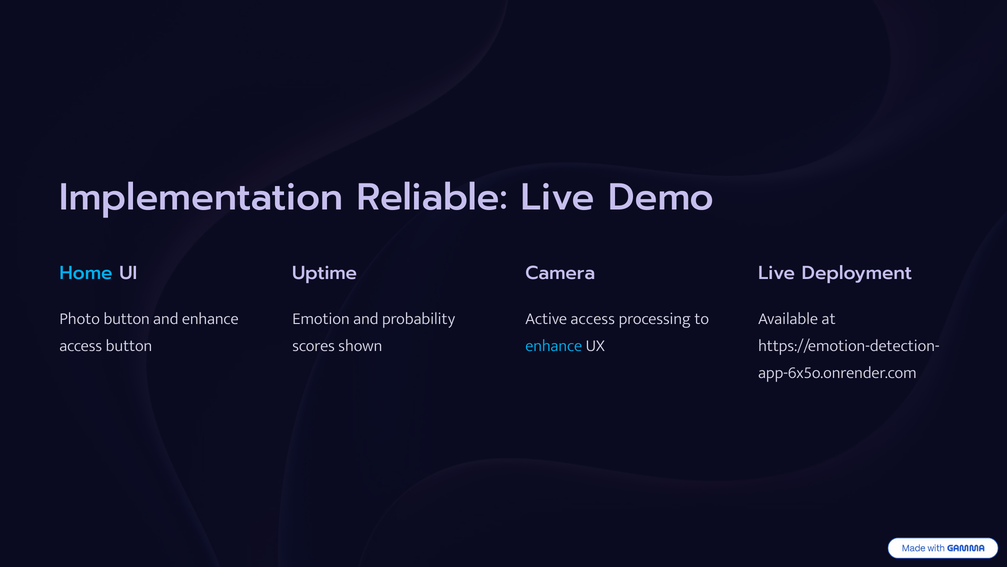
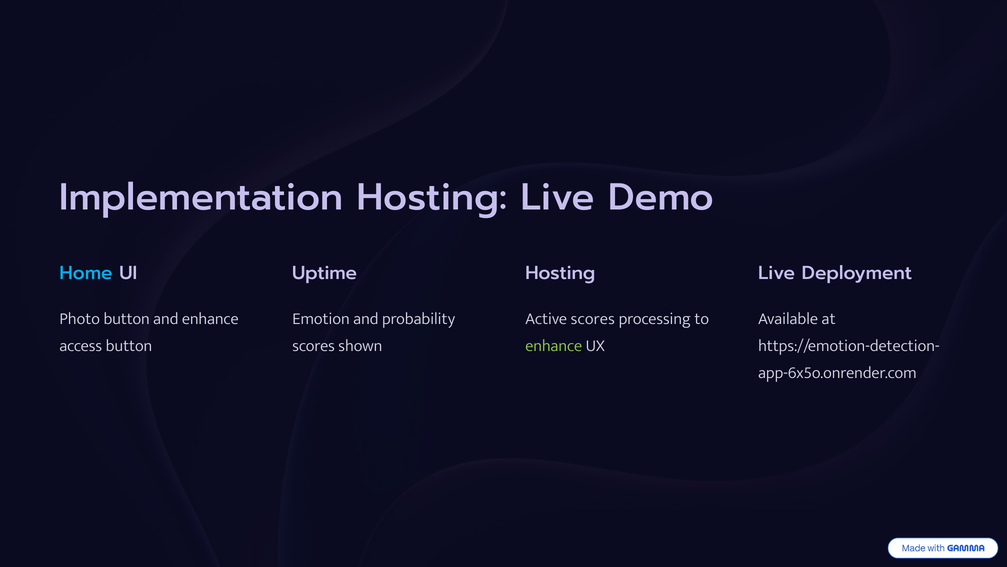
Implementation Reliable: Reliable -> Hosting
Camera at (560, 273): Camera -> Hosting
Active access: access -> scores
enhance at (554, 345) colour: light blue -> light green
